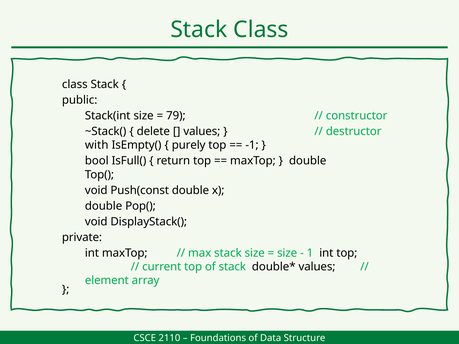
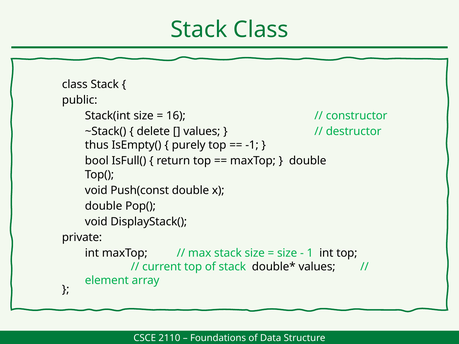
79: 79 -> 16
with: with -> thus
